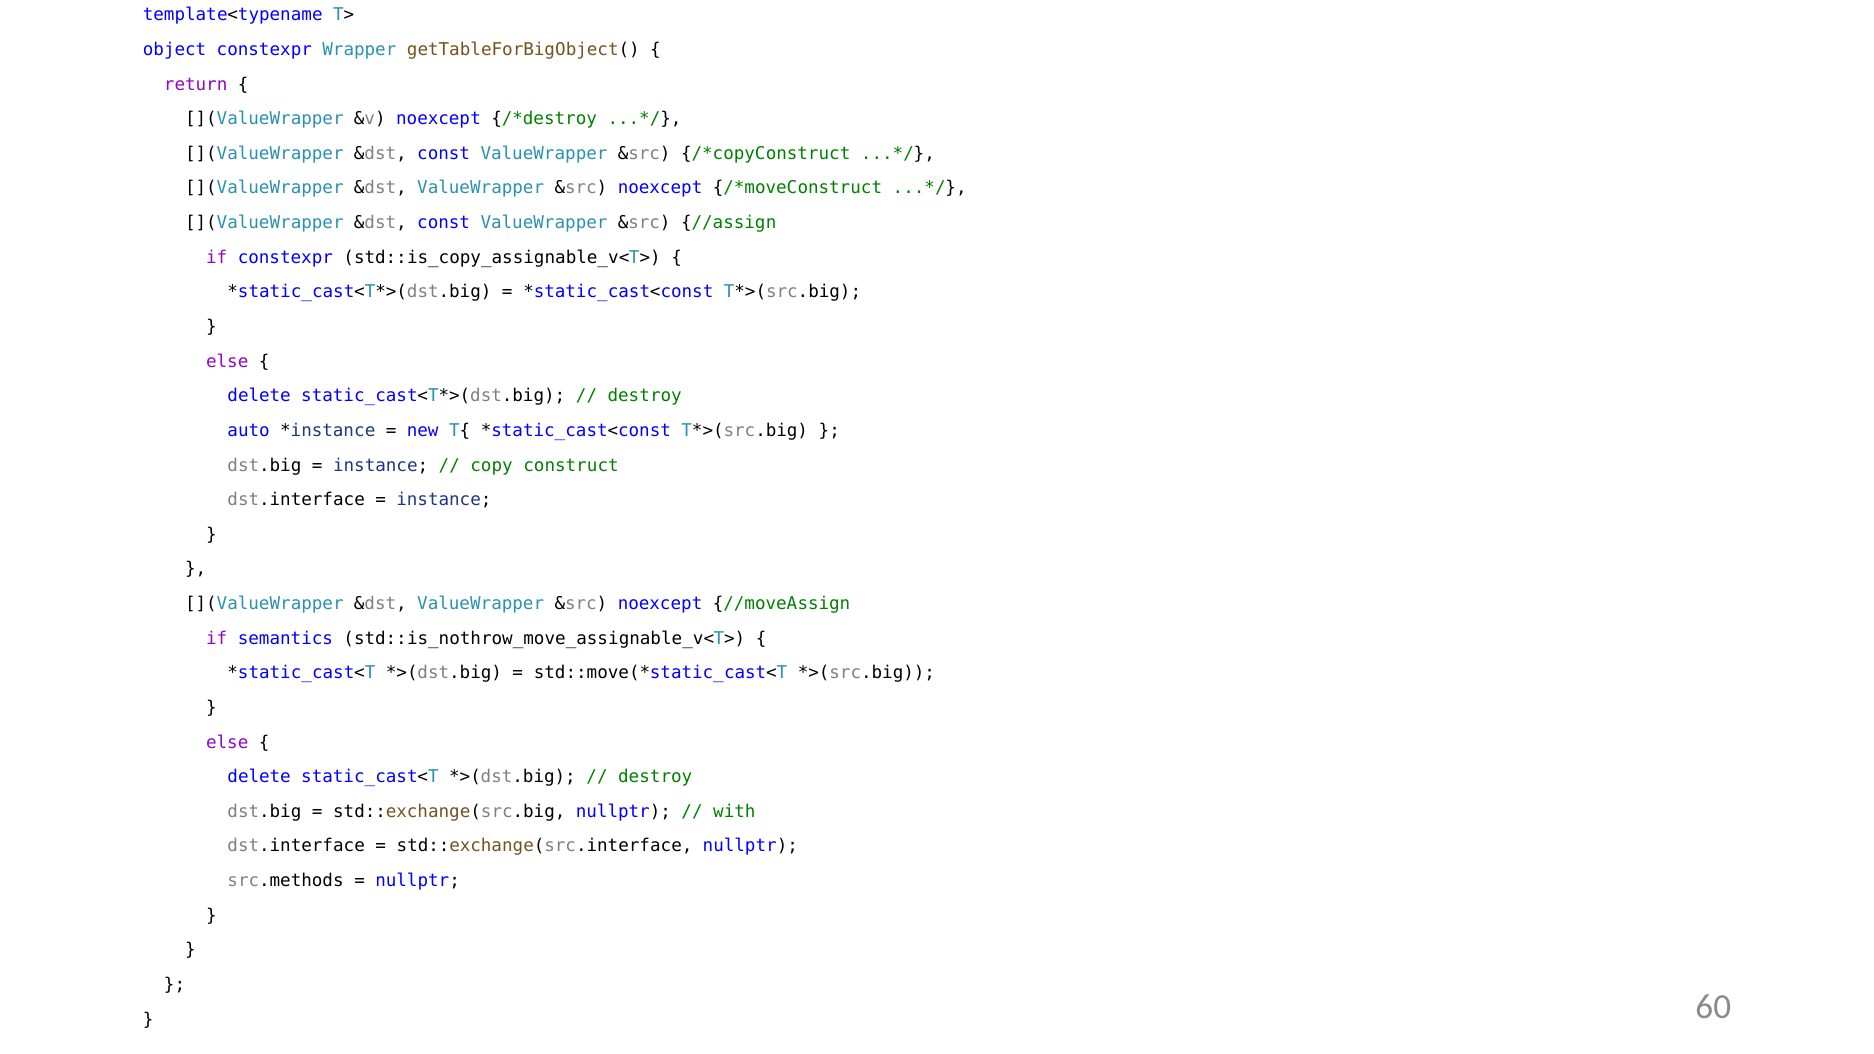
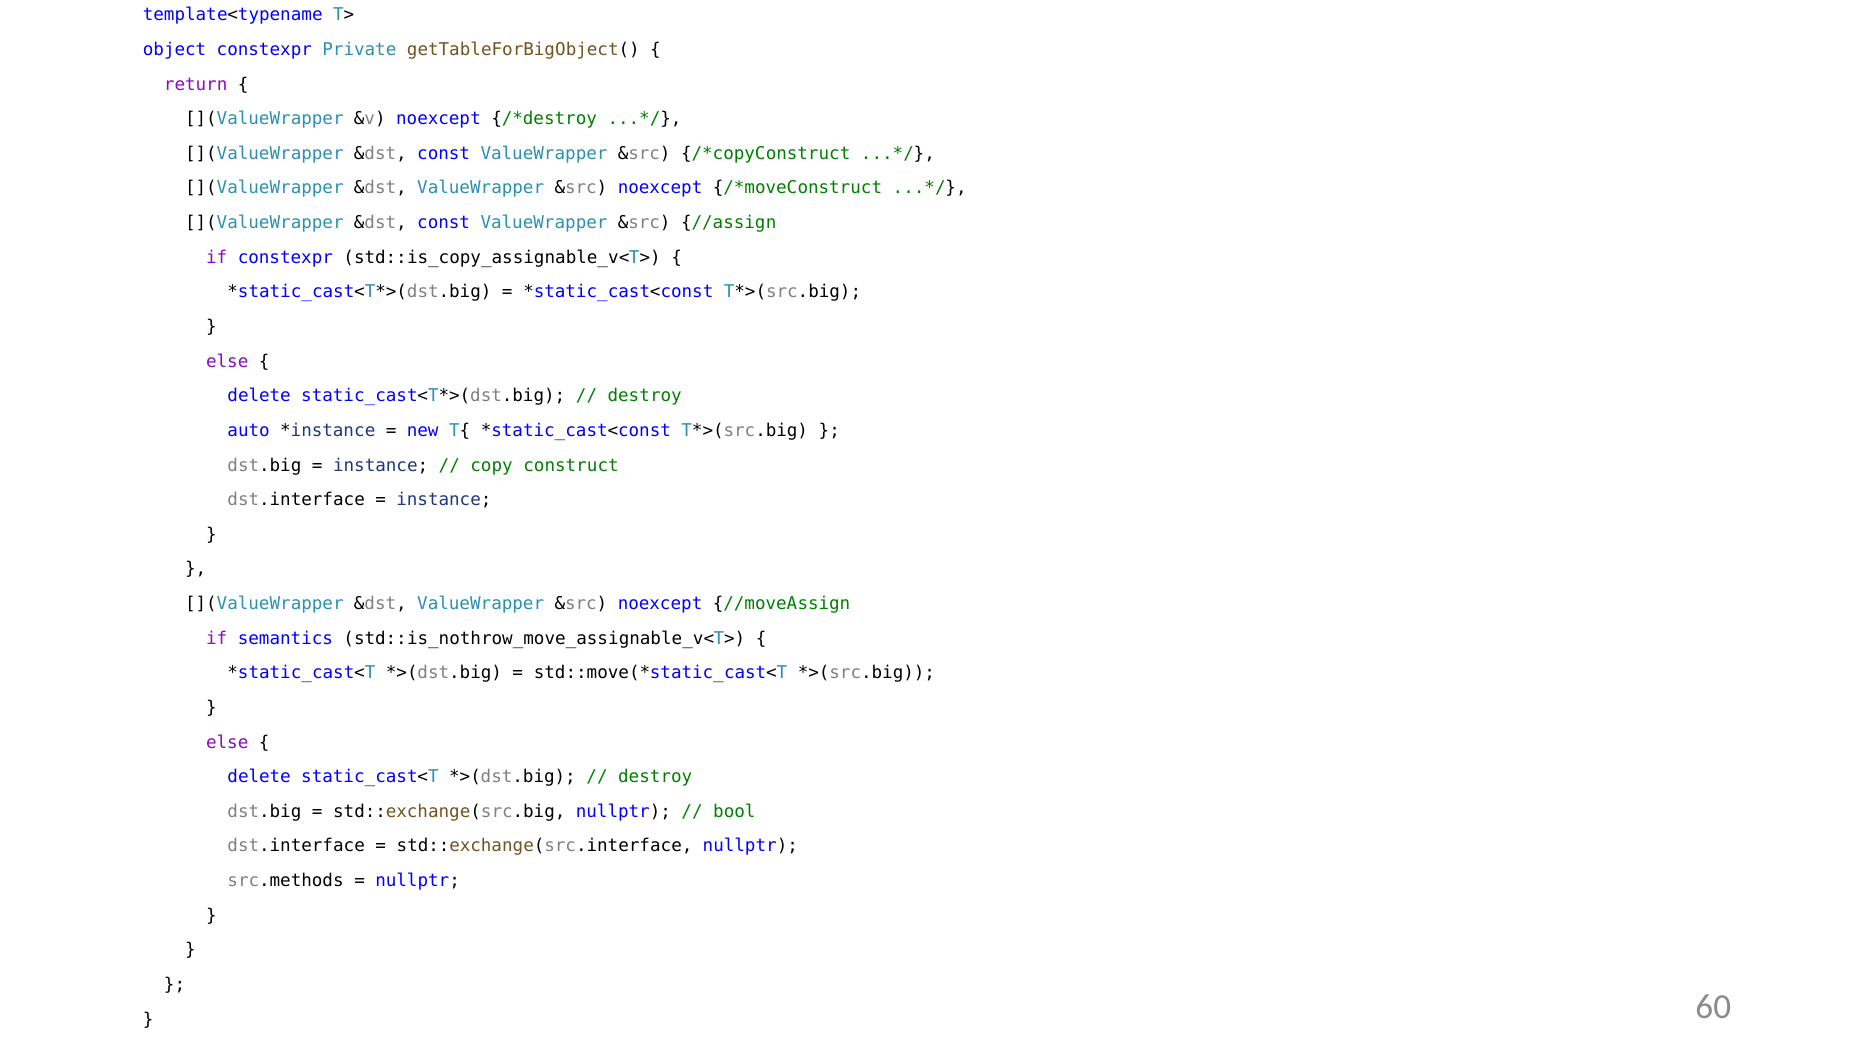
Wrapper: Wrapper -> Private
with: with -> bool
